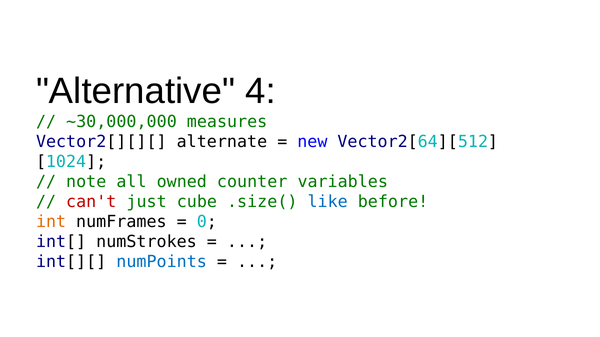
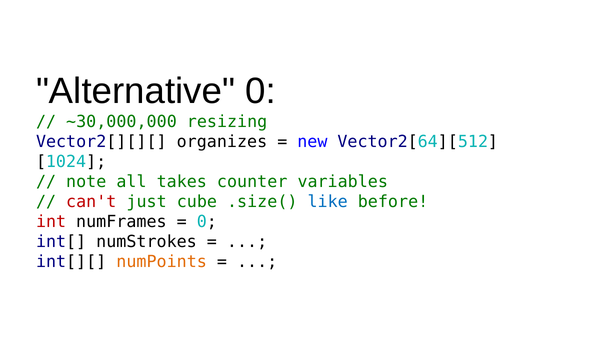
Alternative 4: 4 -> 0
measures: measures -> resizing
alternate: alternate -> organizes
owned: owned -> takes
int colour: orange -> red
numPoints colour: blue -> orange
